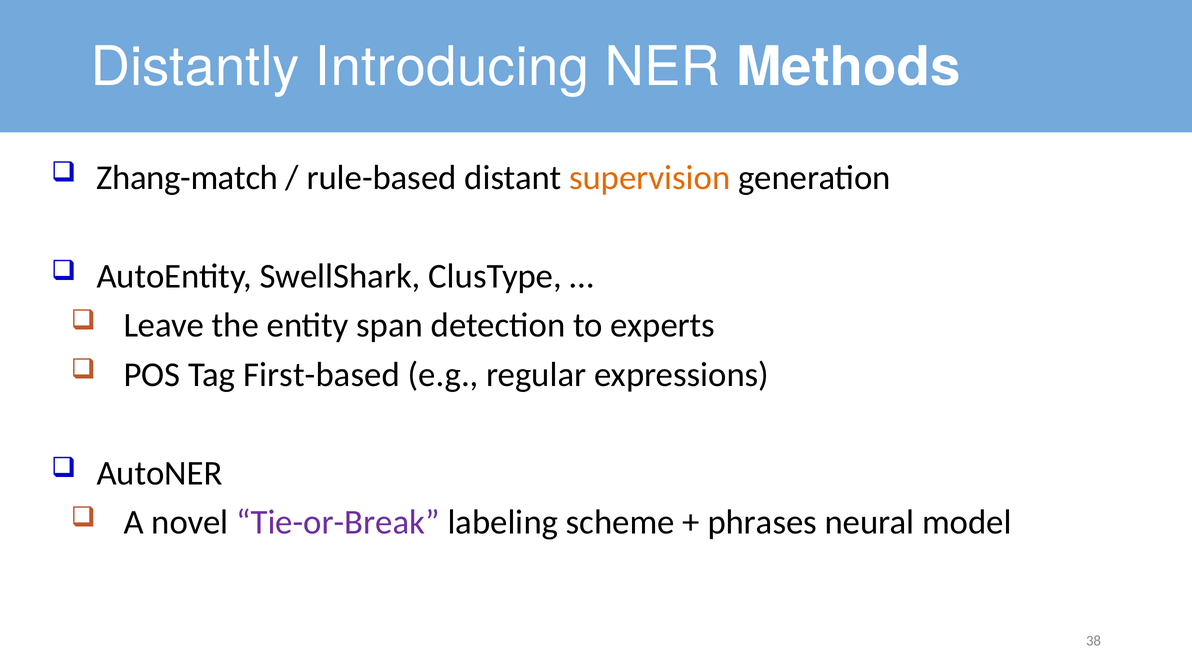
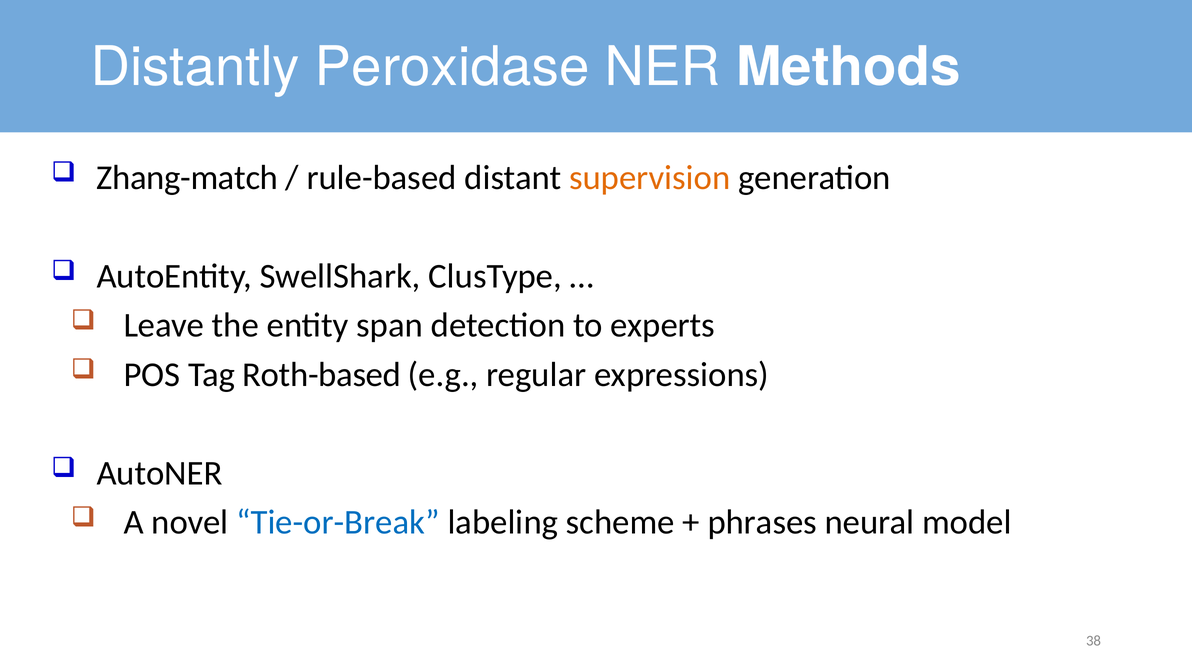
Introducing: Introducing -> Peroxidase
First-based: First-based -> Roth-based
Tie-or-Break colour: purple -> blue
